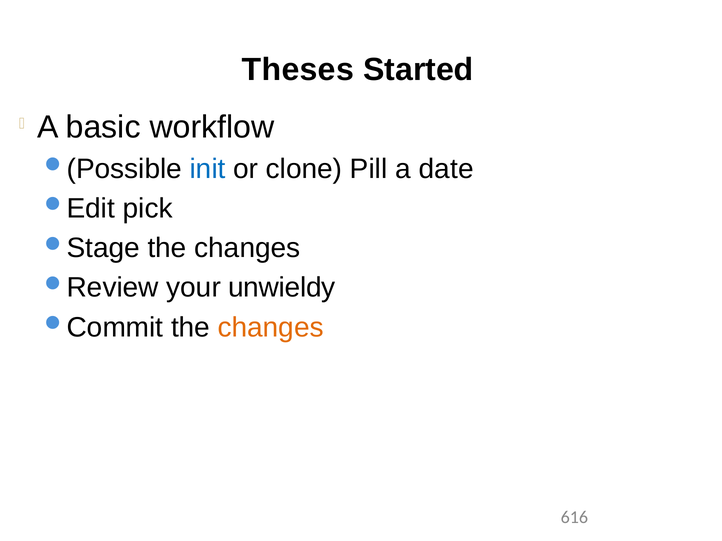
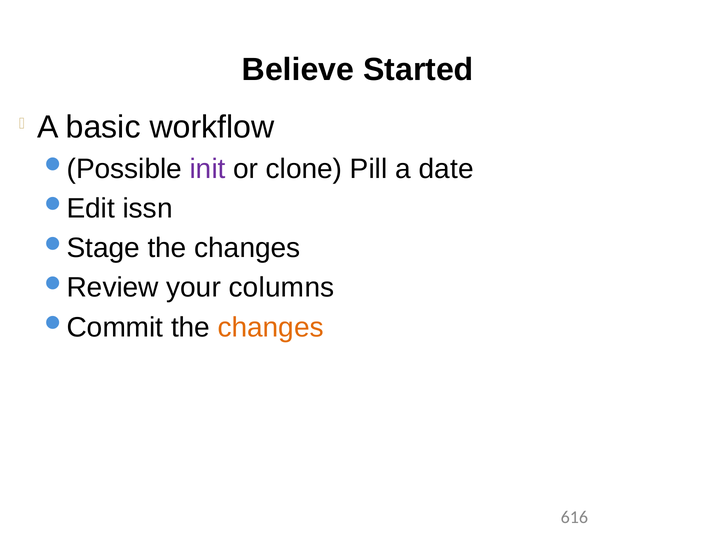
Theses: Theses -> Believe
init colour: blue -> purple
pick: pick -> issn
unwieldy: unwieldy -> columns
